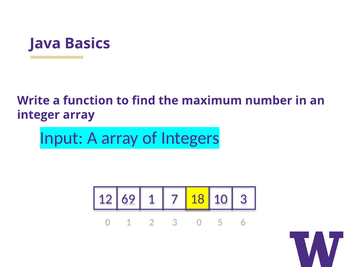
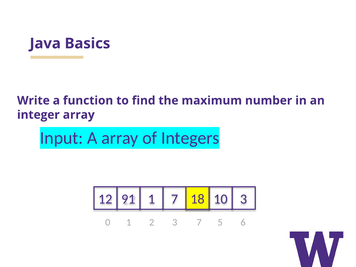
69: 69 -> 91
2 3 0: 0 -> 7
